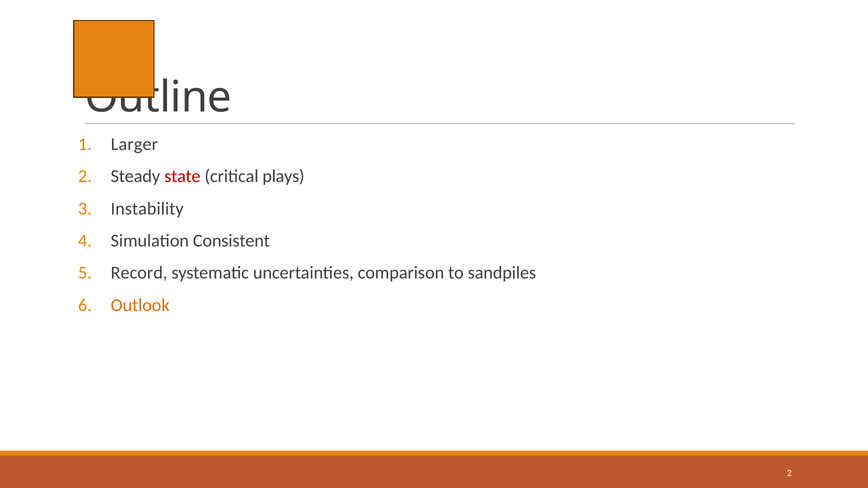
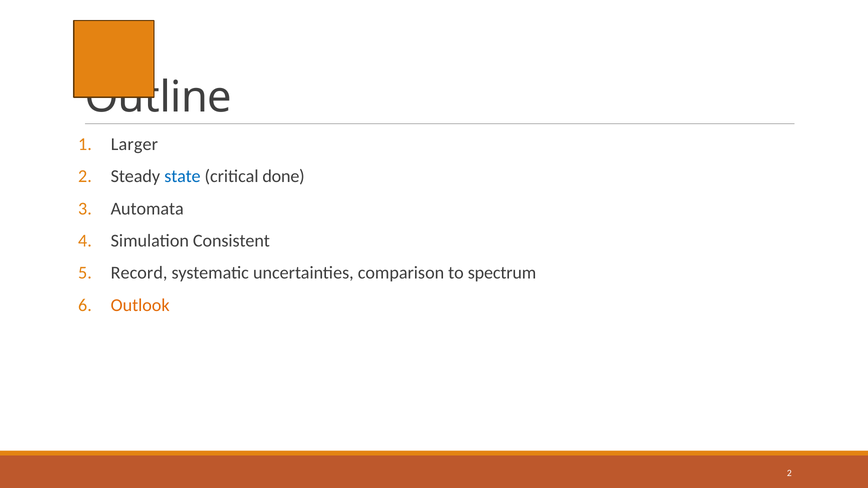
state colour: red -> blue
plays: plays -> done
Instability: Instability -> Automata
sandpiles: sandpiles -> spectrum
